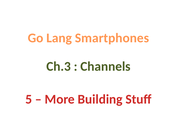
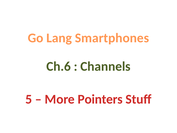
Ch.3: Ch.3 -> Ch.6
Building: Building -> Pointers
